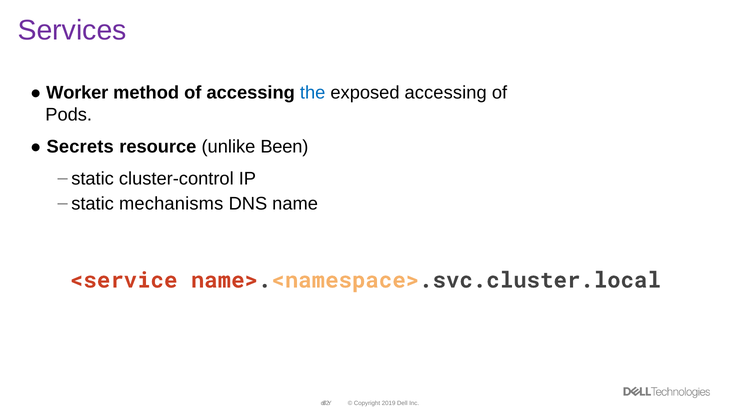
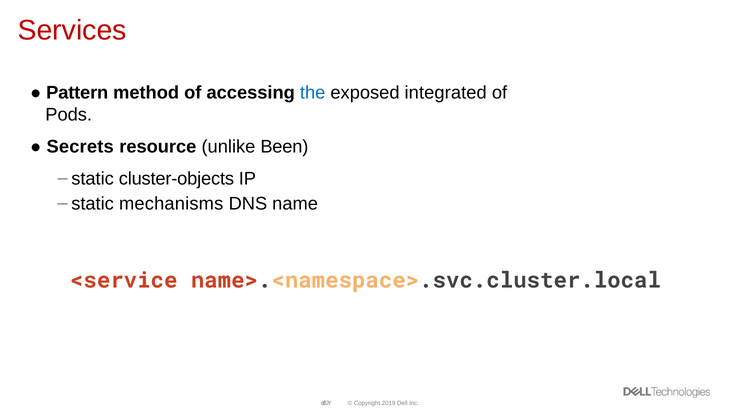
Services colour: purple -> red
Worker: Worker -> Pattern
exposed accessing: accessing -> integrated
cluster-control: cluster-control -> cluster-objects
